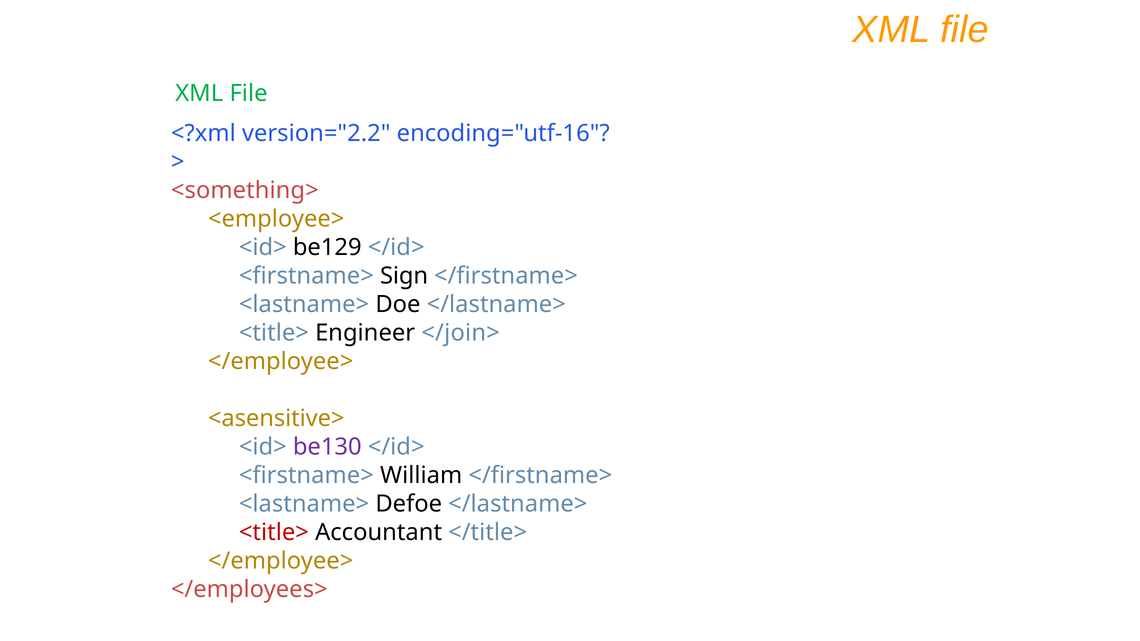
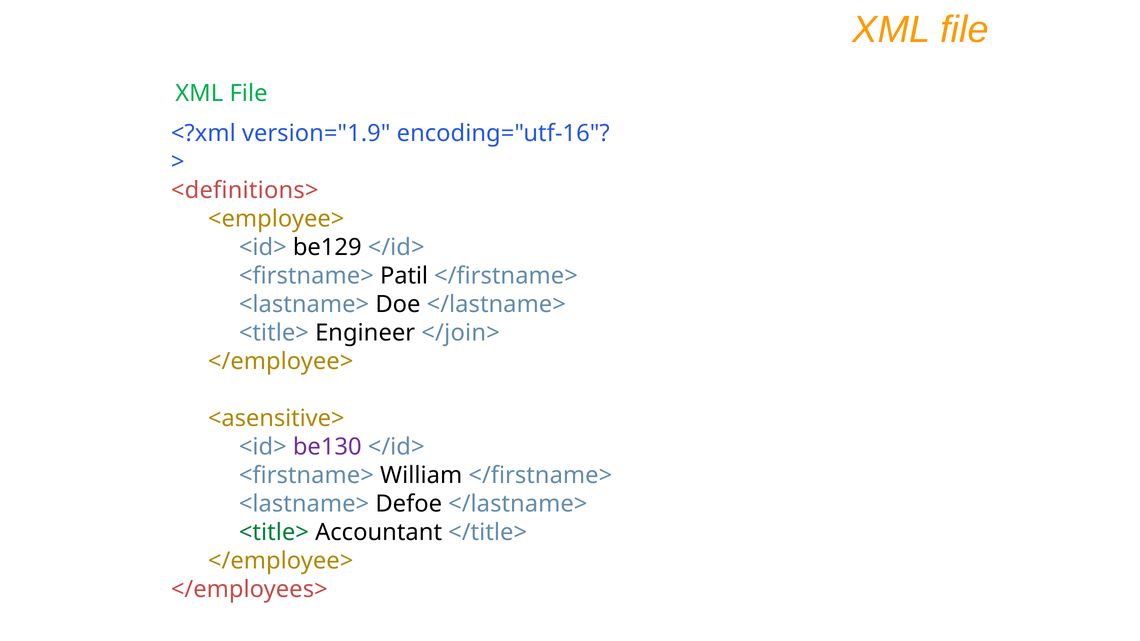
version="2.2: version="2.2 -> version="1.9
<something>: <something> -> <definitions>
Sign: Sign -> Patil
<title> at (274, 533) colour: red -> green
